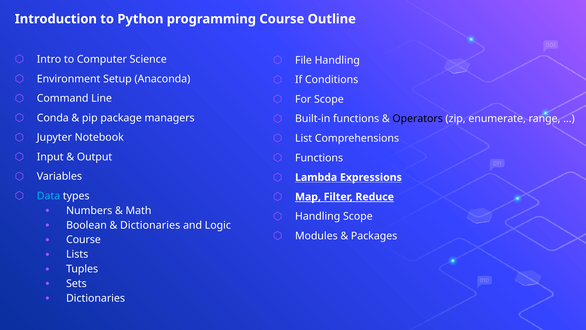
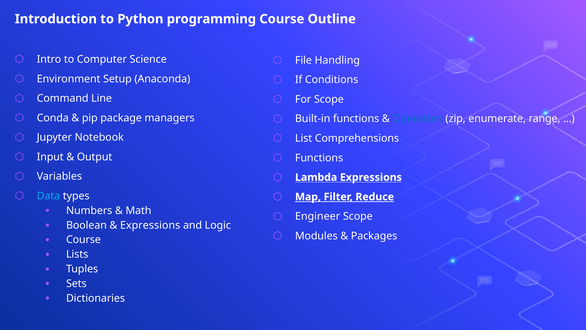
Operators colour: black -> blue
Handling at (318, 216): Handling -> Engineer
Dictionaries at (150, 225): Dictionaries -> Expressions
